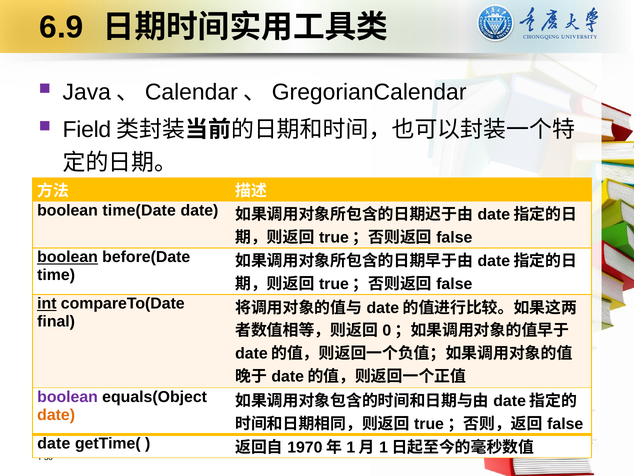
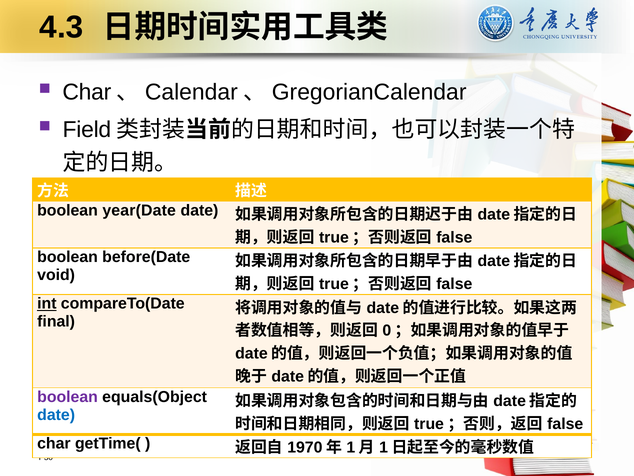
6.9: 6.9 -> 4.3
Java at (87, 92): Java -> Char
time(Date: time(Date -> year(Date
boolean at (68, 257) underline: present -> none
time: time -> void
date at (56, 414) colour: orange -> blue
date at (54, 443): date -> char
